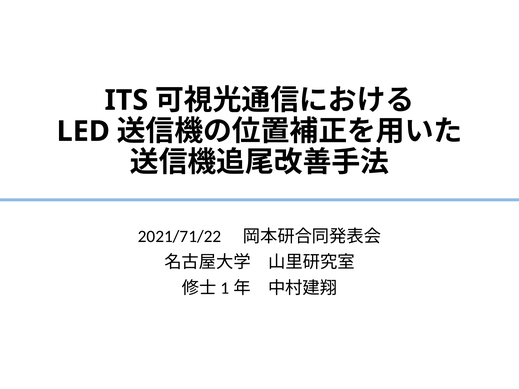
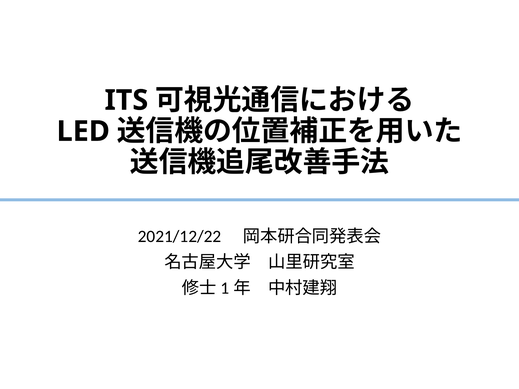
2021/71/22: 2021/71/22 -> 2021/12/22
